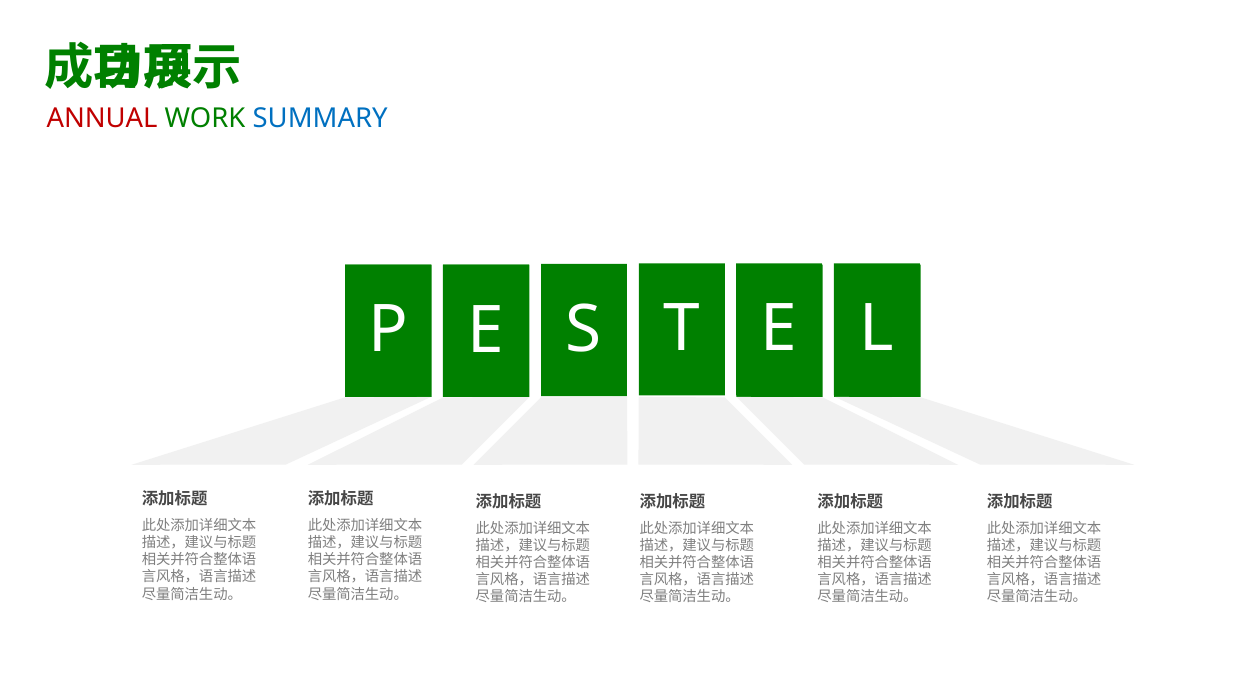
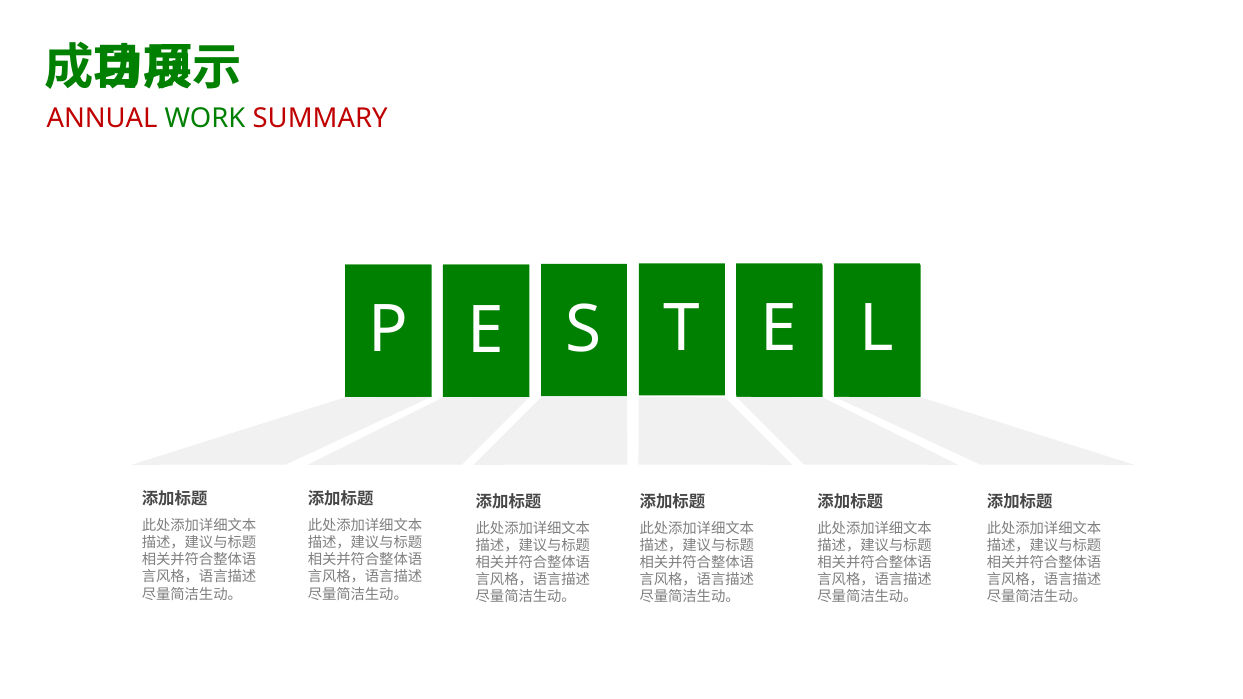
SUMMARY colour: blue -> red
